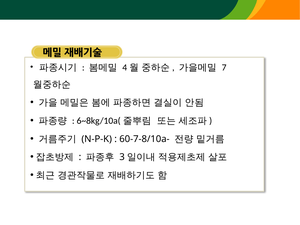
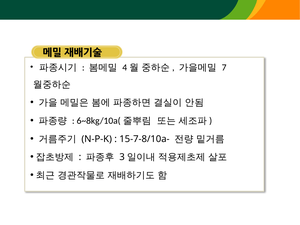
60-7-8/10a-: 60-7-8/10a- -> 15-7-8/10a-
